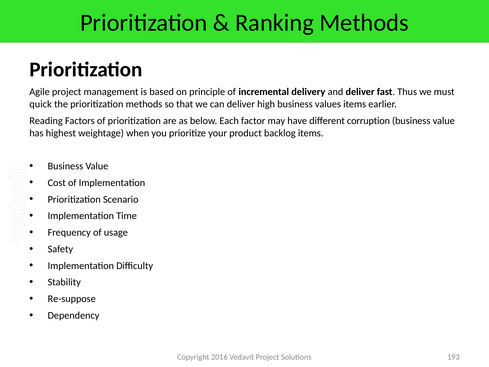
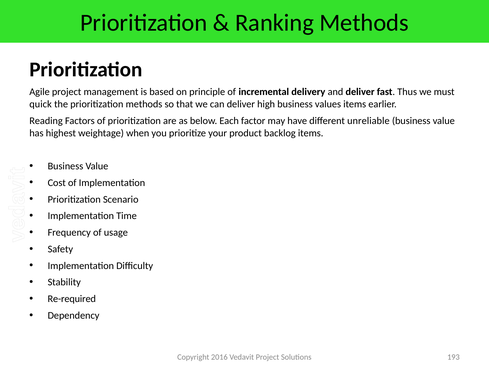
corruption: corruption -> unreliable
Re-suppose: Re-suppose -> Re-required
